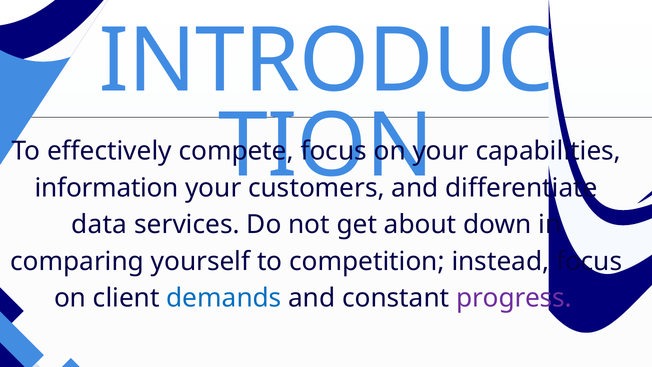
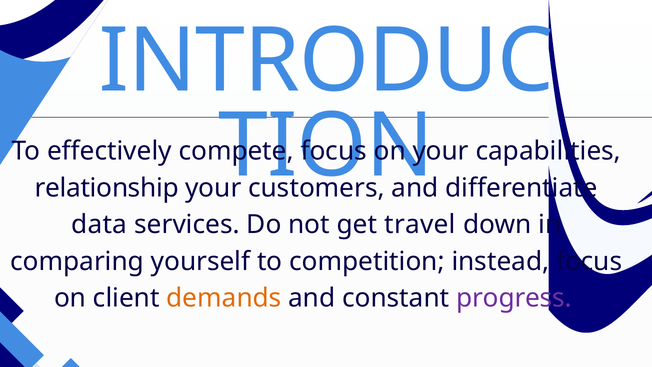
information: information -> relationship
about: about -> travel
demands colour: blue -> orange
